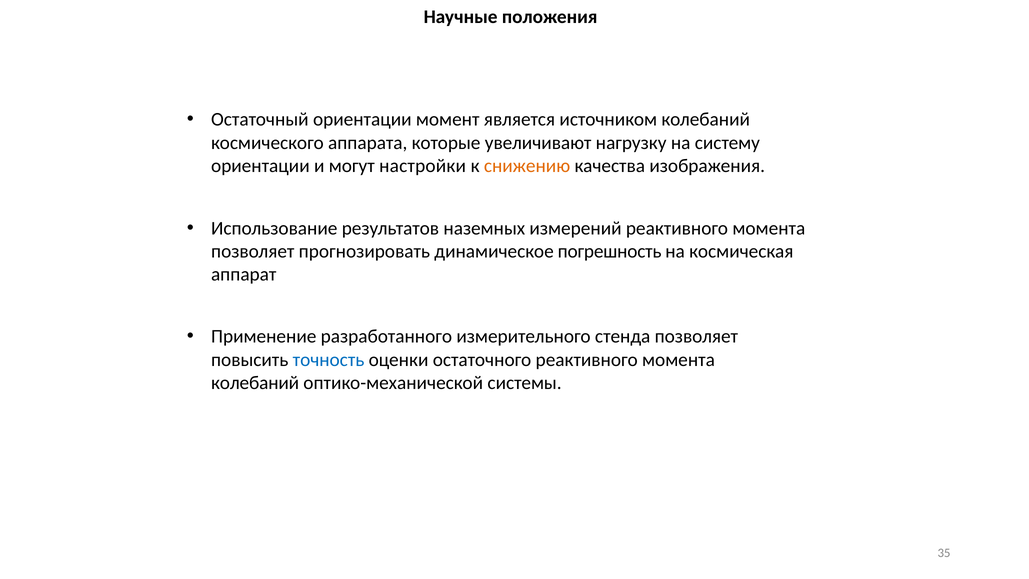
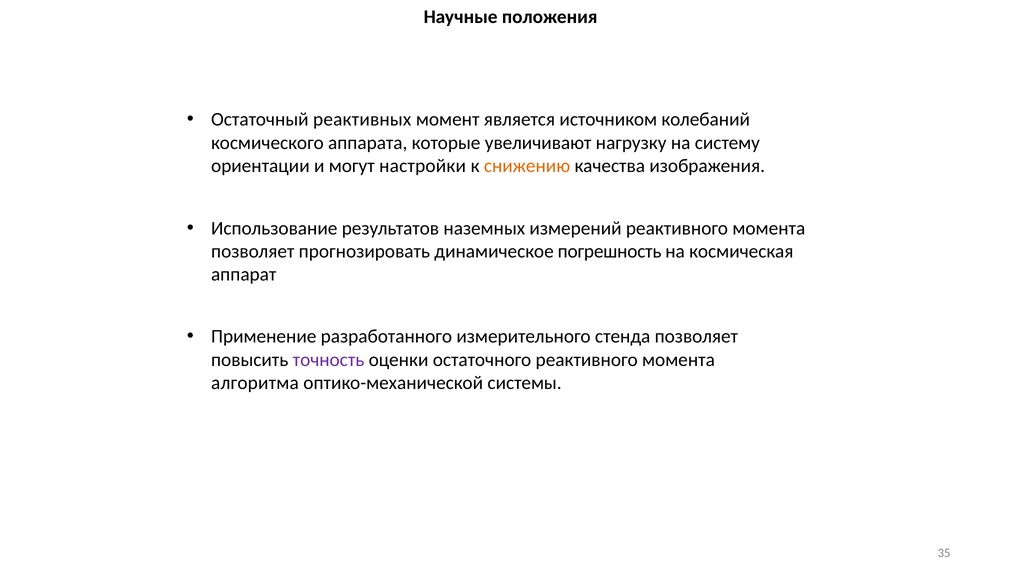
Остаточный ориентации: ориентации -> реактивных
точность colour: blue -> purple
колебаний at (255, 383): колебаний -> алгоритма
